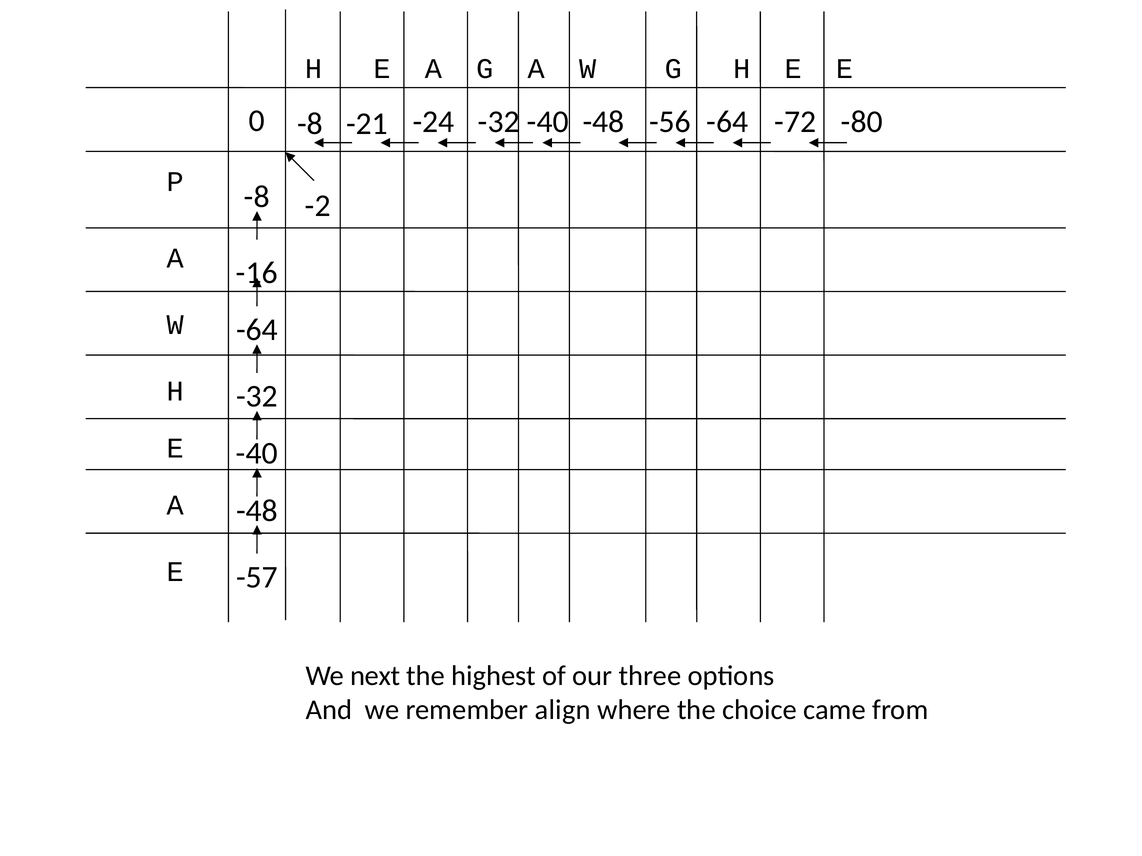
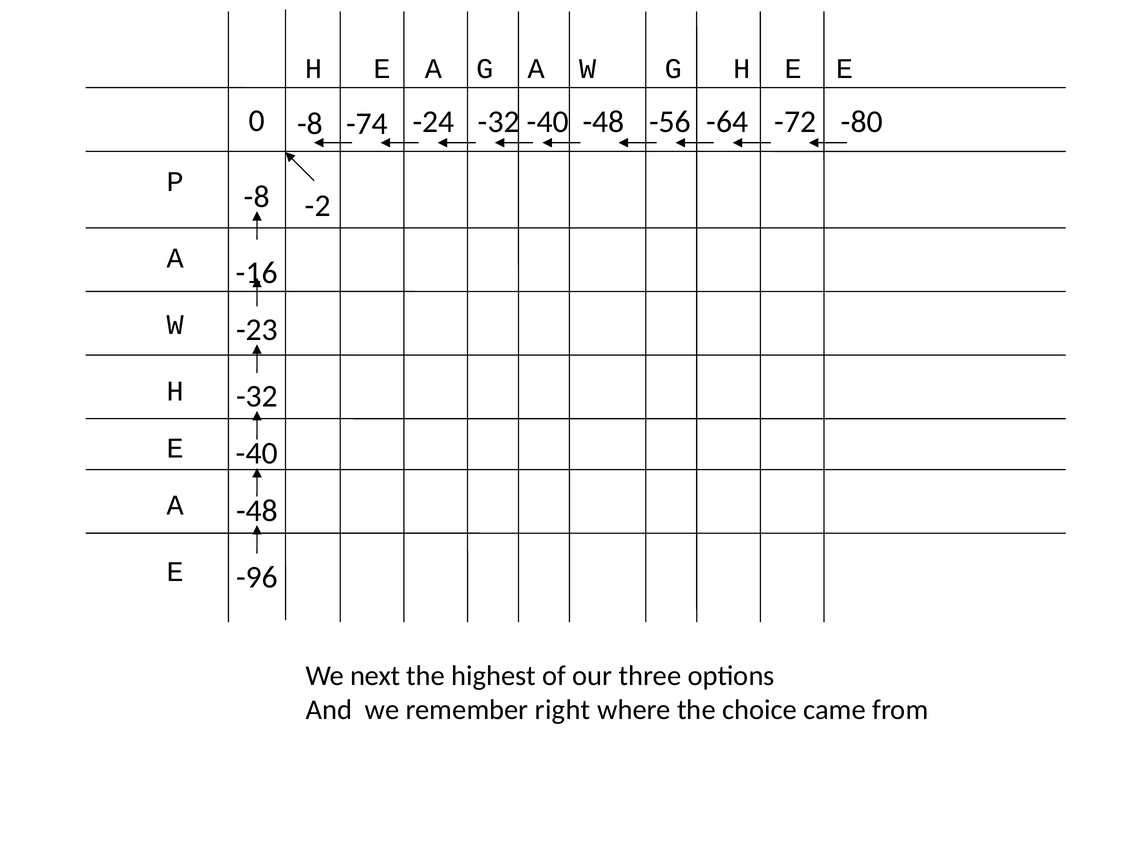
-21: -21 -> -74
-64 at (257, 330): -64 -> -23
-57: -57 -> -96
align: align -> right
